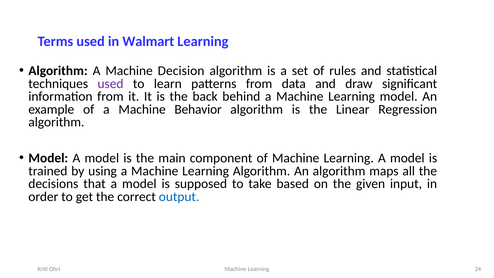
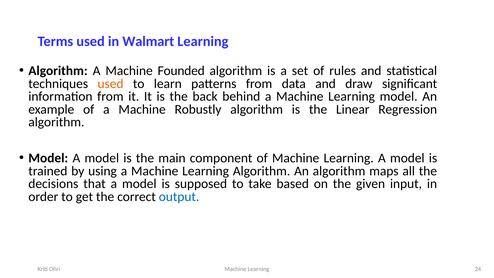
Decision: Decision -> Founded
used at (111, 84) colour: purple -> orange
Behavior: Behavior -> Robustly
